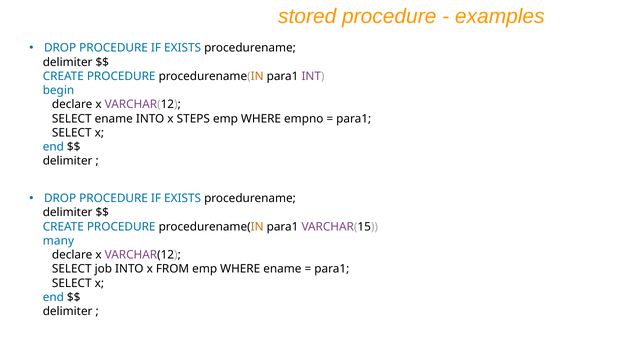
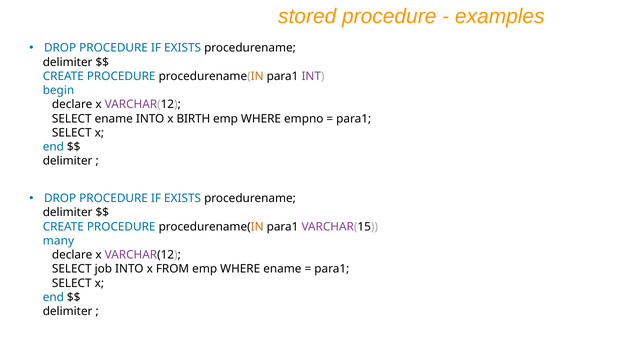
STEPS: STEPS -> BIRTH
